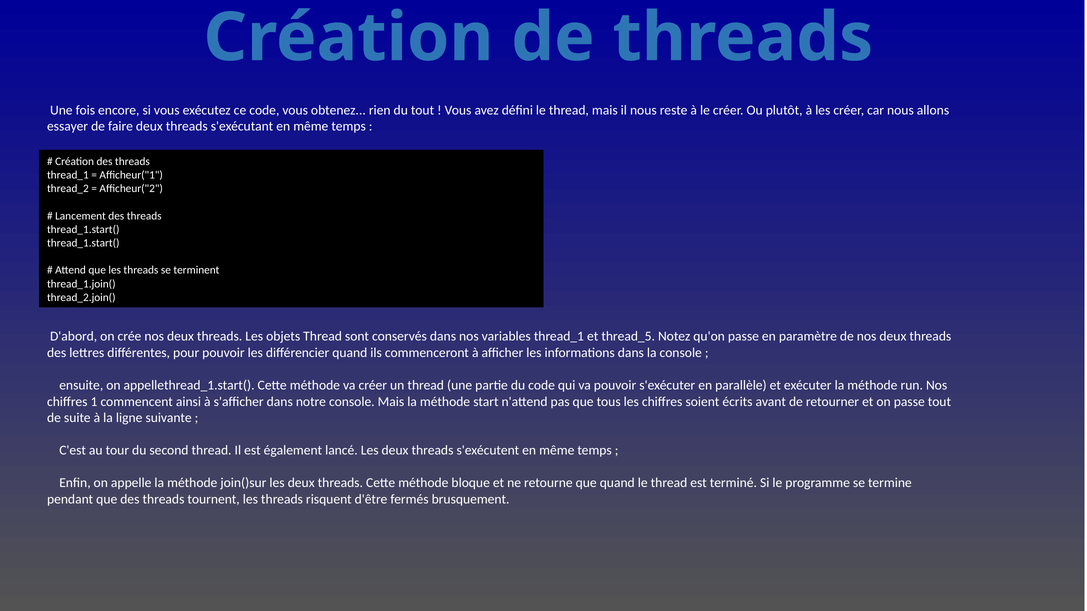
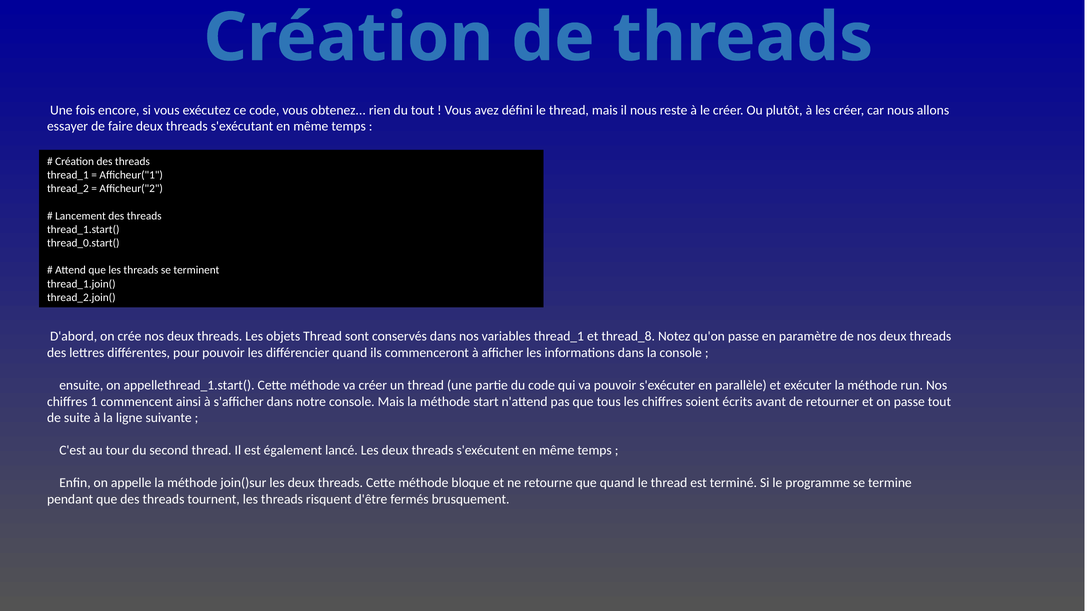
thread_1.start( at (83, 243): thread_1.start( -> thread_0.start(
thread_5: thread_5 -> thread_8
